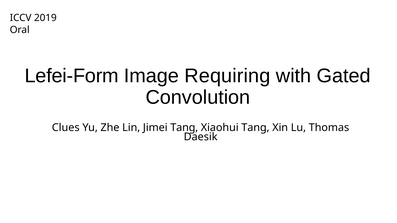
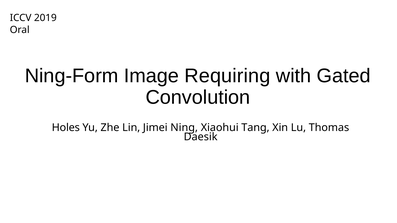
Lefei-Form: Lefei-Form -> Ning-Form
Clues: Clues -> Holes
Jimei Tang: Tang -> Ning
